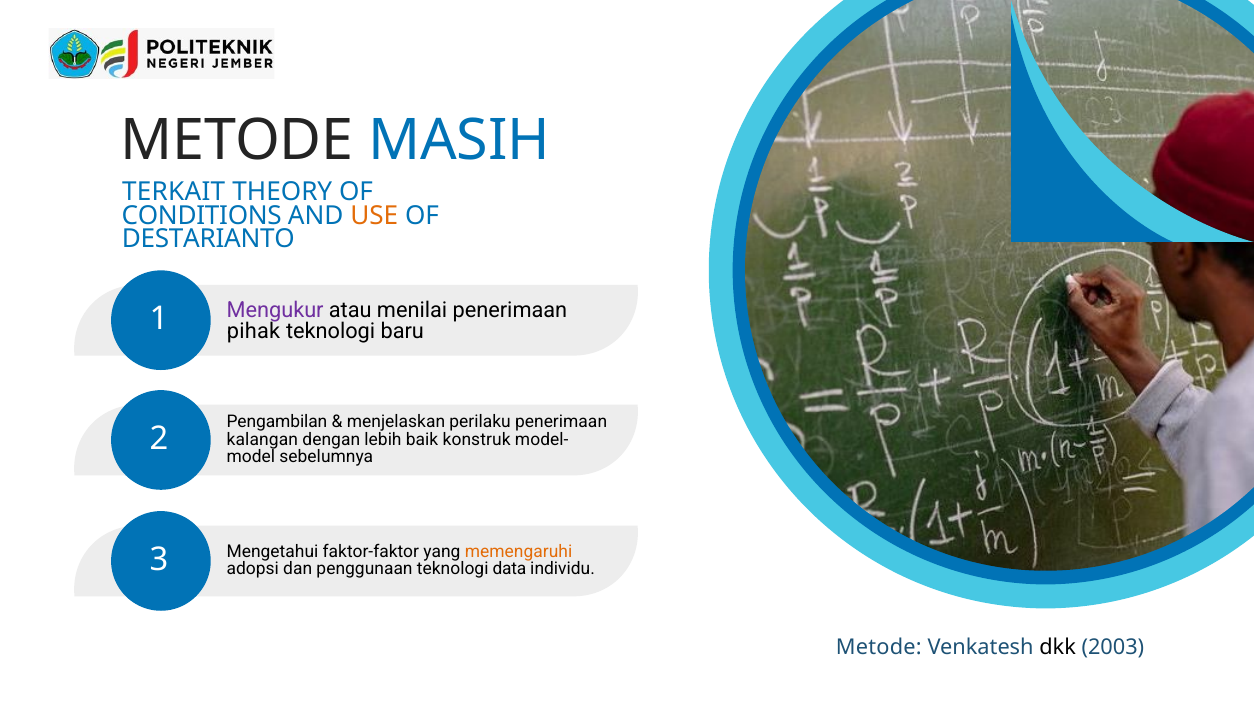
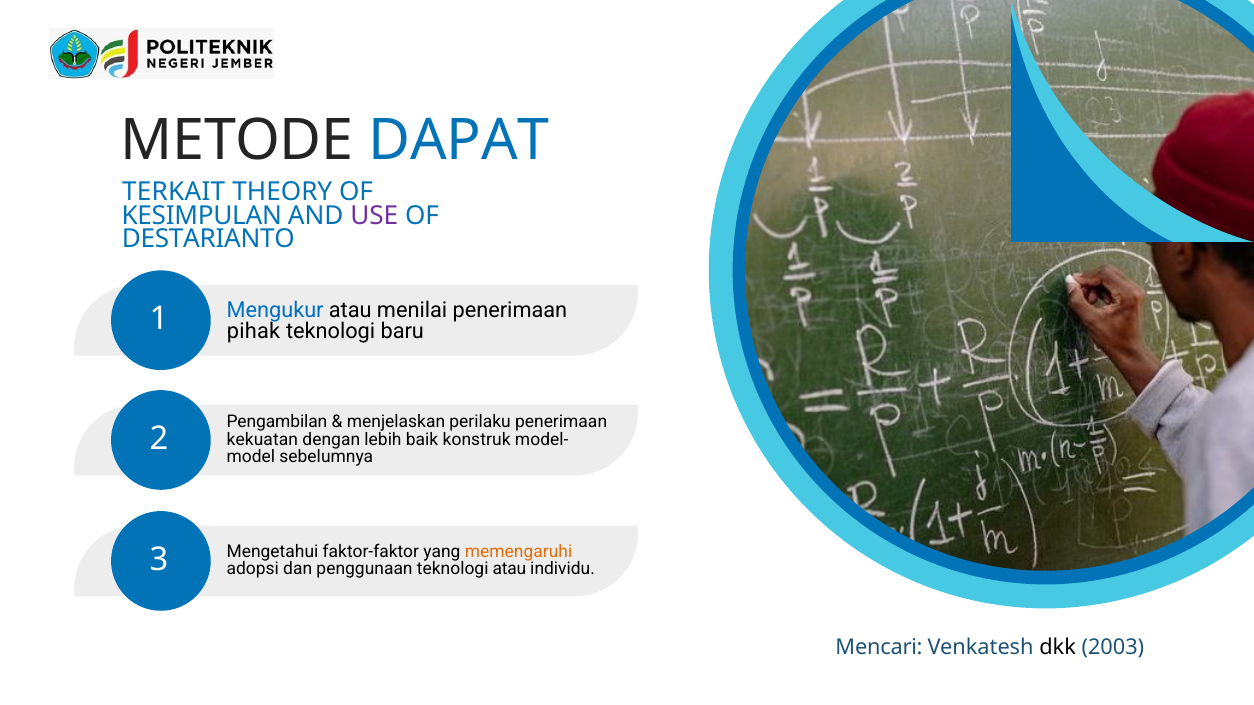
MASIH: MASIH -> DAPAT
CONDITIONS: CONDITIONS -> KESIMPULAN
USE colour: orange -> purple
Mengukur colour: purple -> blue
kalangan: kalangan -> kekuatan
teknologi data: data -> atau
Metode at (879, 648): Metode -> Mencari
